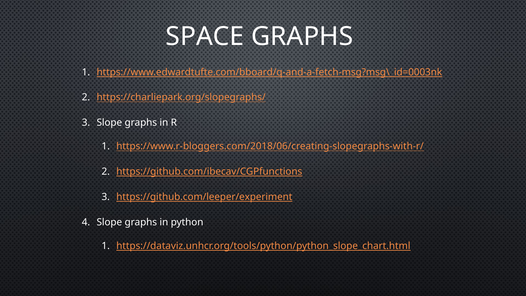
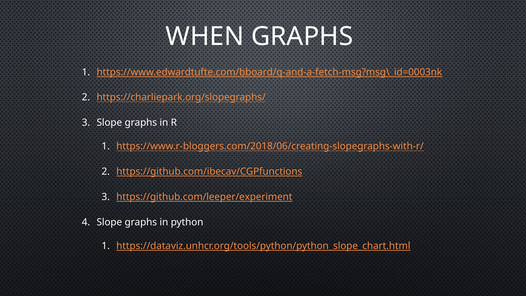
SPACE: SPACE -> WHEN
